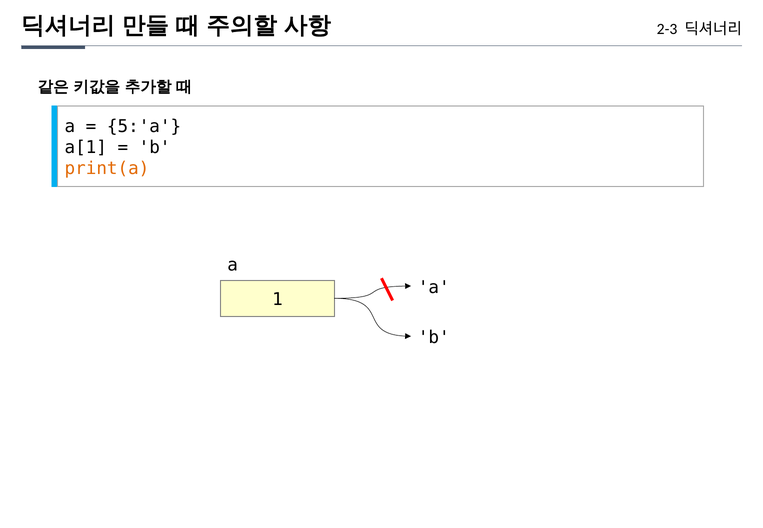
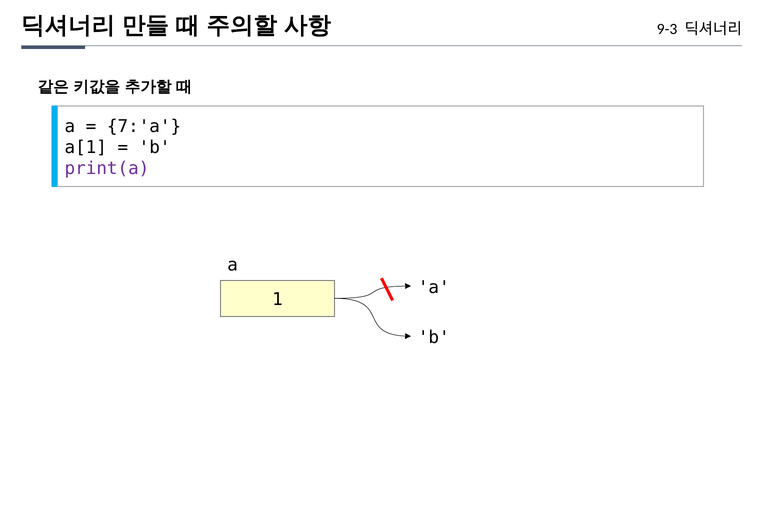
2-3: 2-3 -> 9-3
5:'a: 5:'a -> 7:'a
print(a colour: orange -> purple
